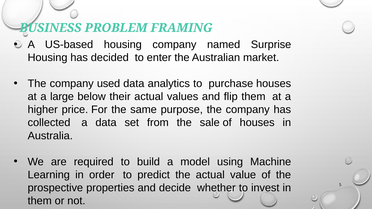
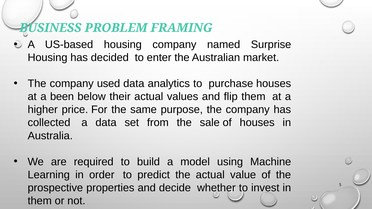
large: large -> been
